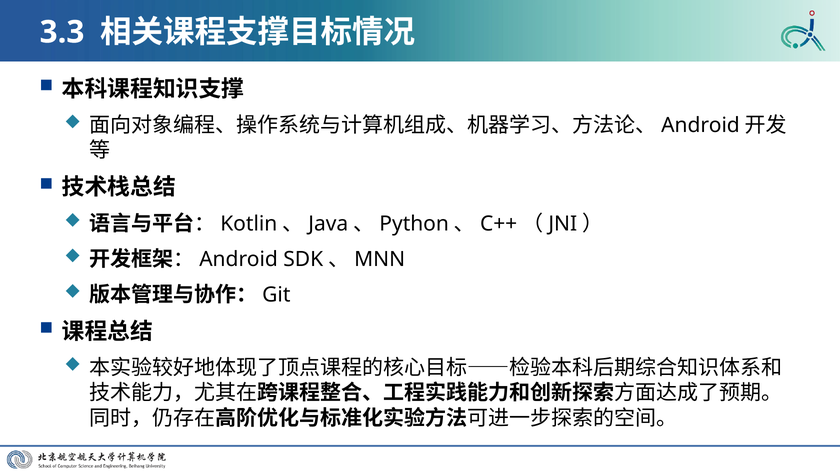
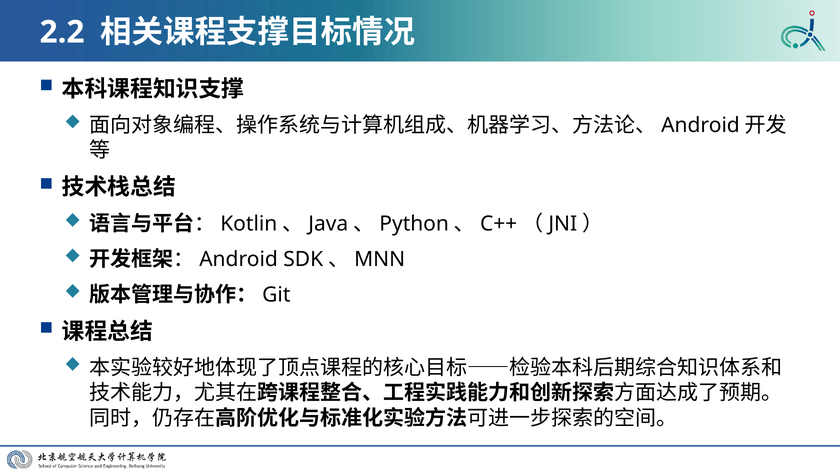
3.3: 3.3 -> 2.2
